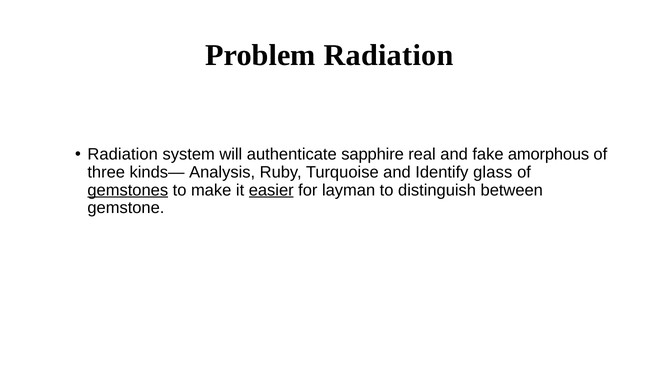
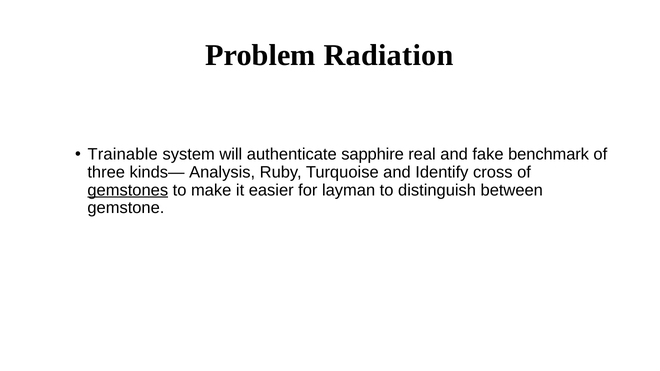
Radiation at (123, 155): Radiation -> Trainable
amorphous: amorphous -> benchmark
glass: glass -> cross
easier underline: present -> none
